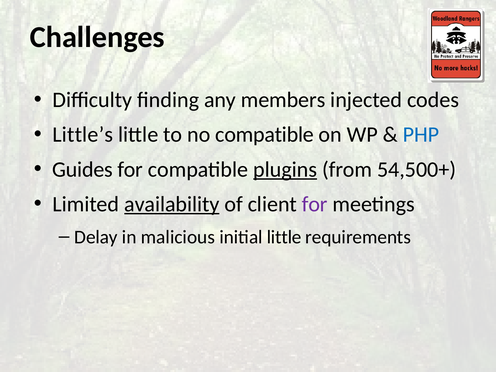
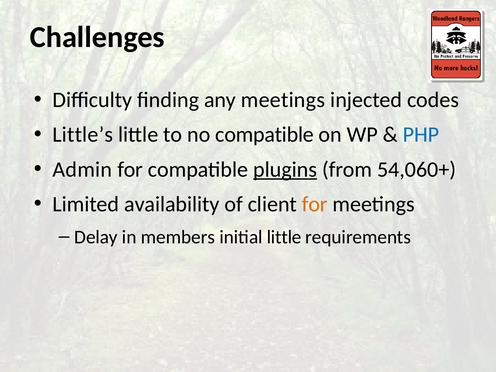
any members: members -> meetings
Guides: Guides -> Admin
54,500+: 54,500+ -> 54,060+
availability underline: present -> none
for at (315, 204) colour: purple -> orange
malicious: malicious -> members
